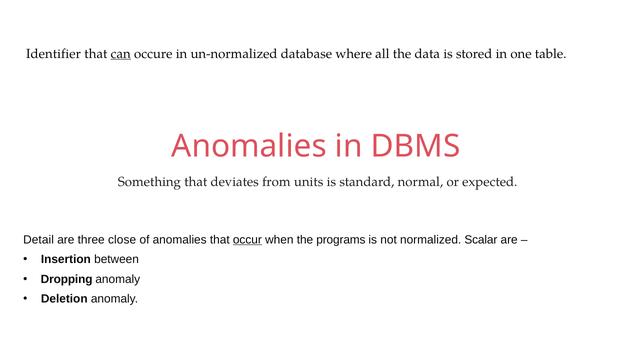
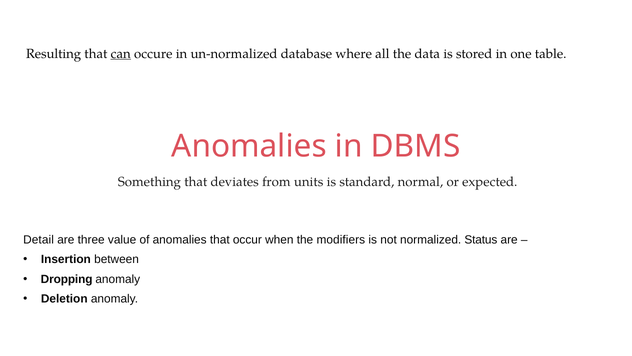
Identifier: Identifier -> Resulting
close: close -> value
occur underline: present -> none
programs: programs -> modifiers
Scalar: Scalar -> Status
